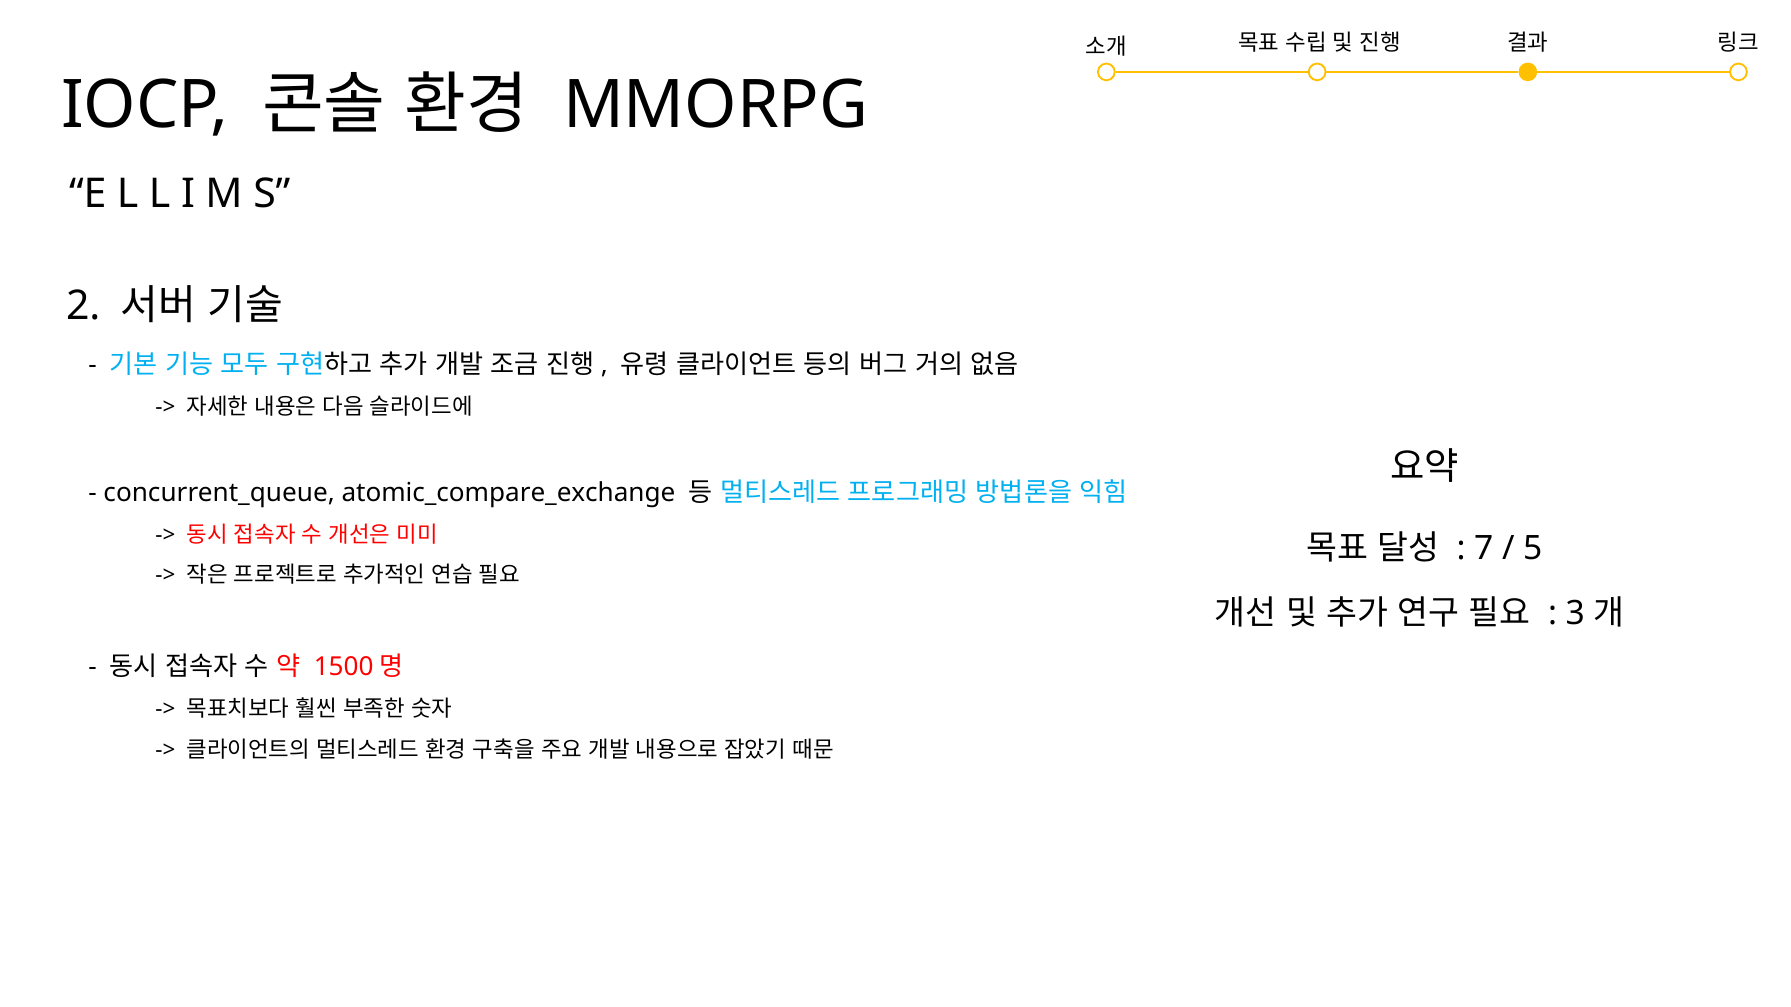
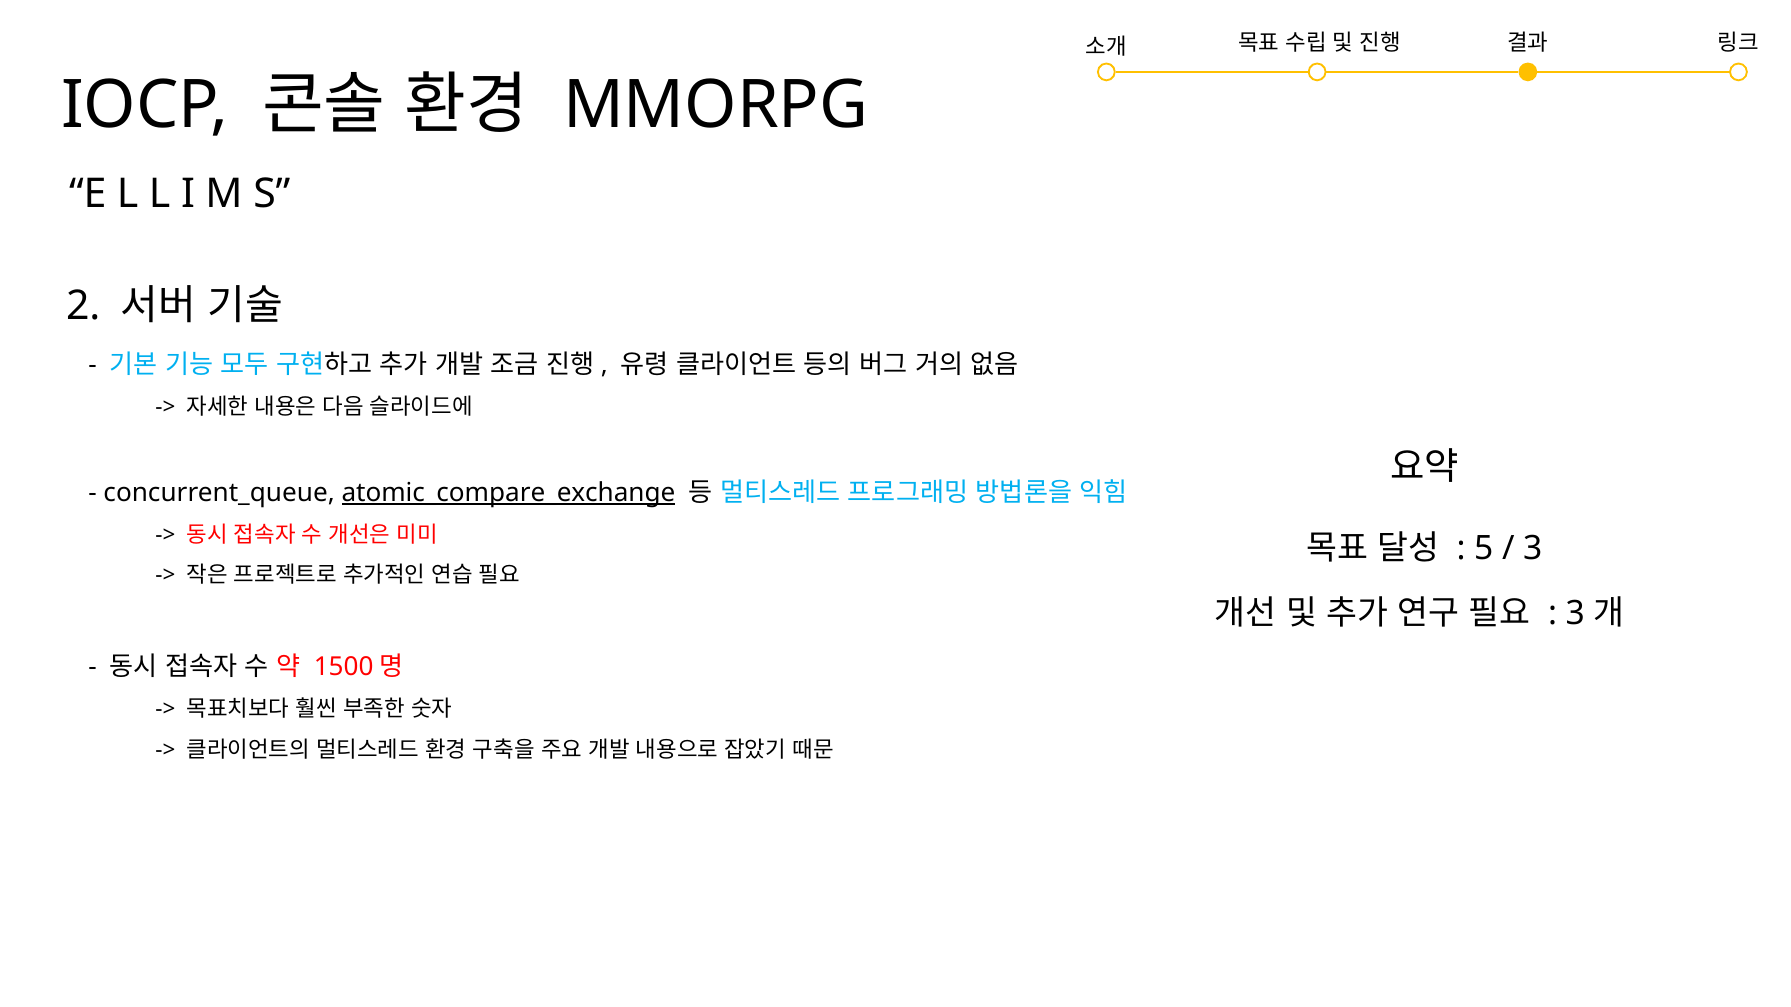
atomic_compare_exchange underline: none -> present
7: 7 -> 5
5: 5 -> 3
